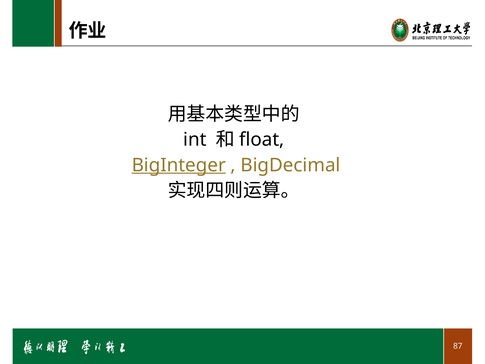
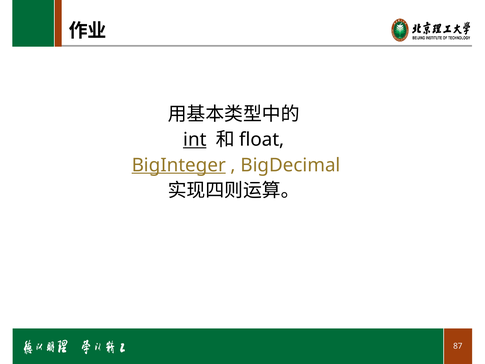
int underline: none -> present
